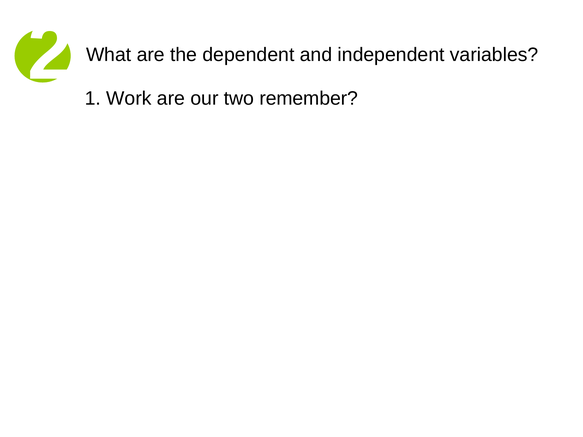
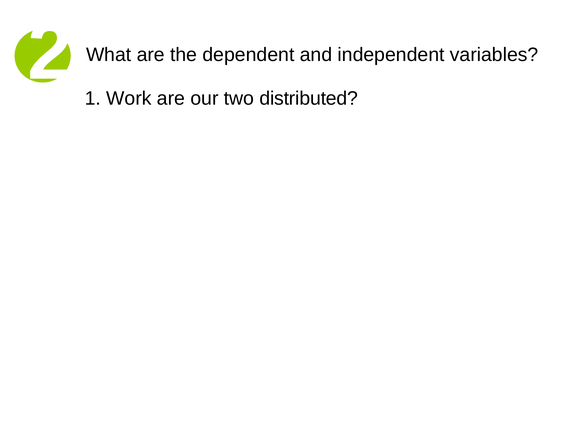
remember: remember -> distributed
